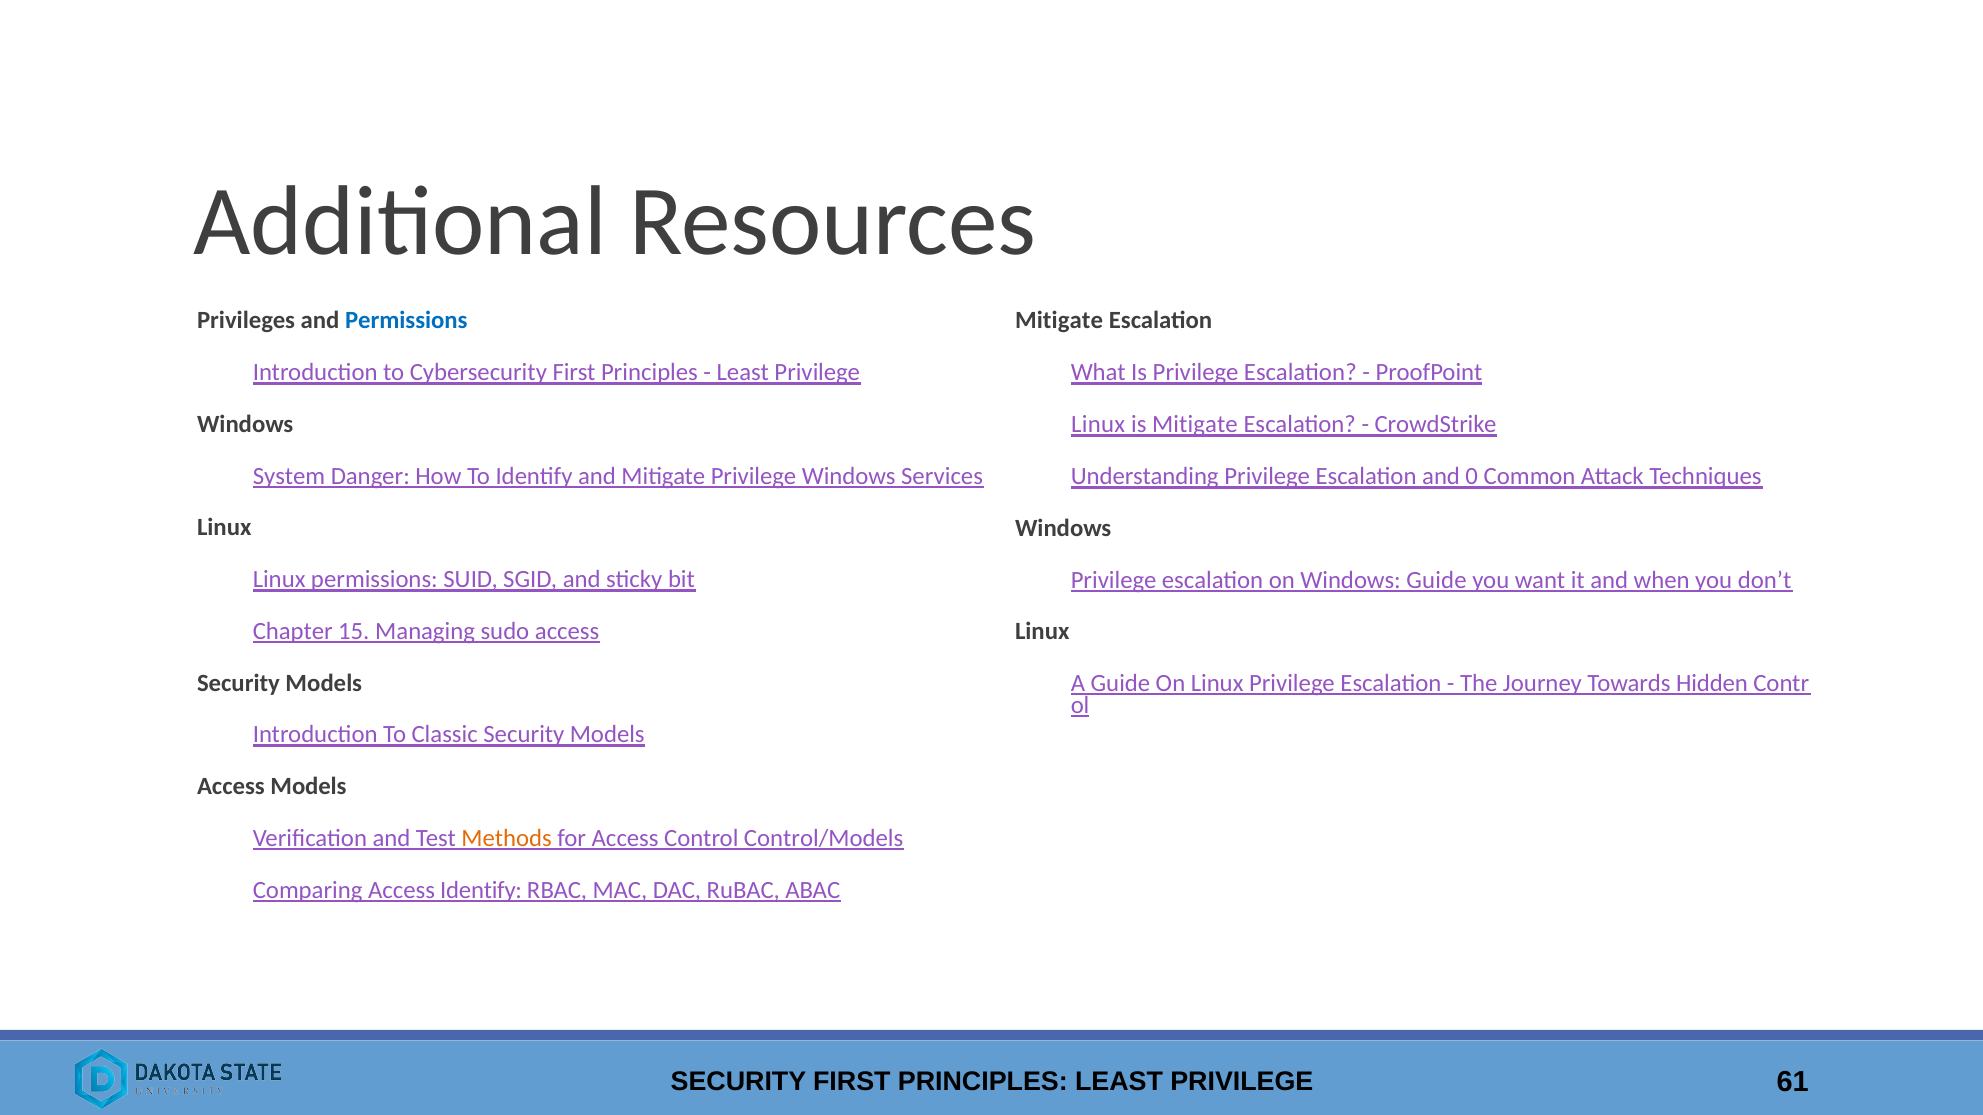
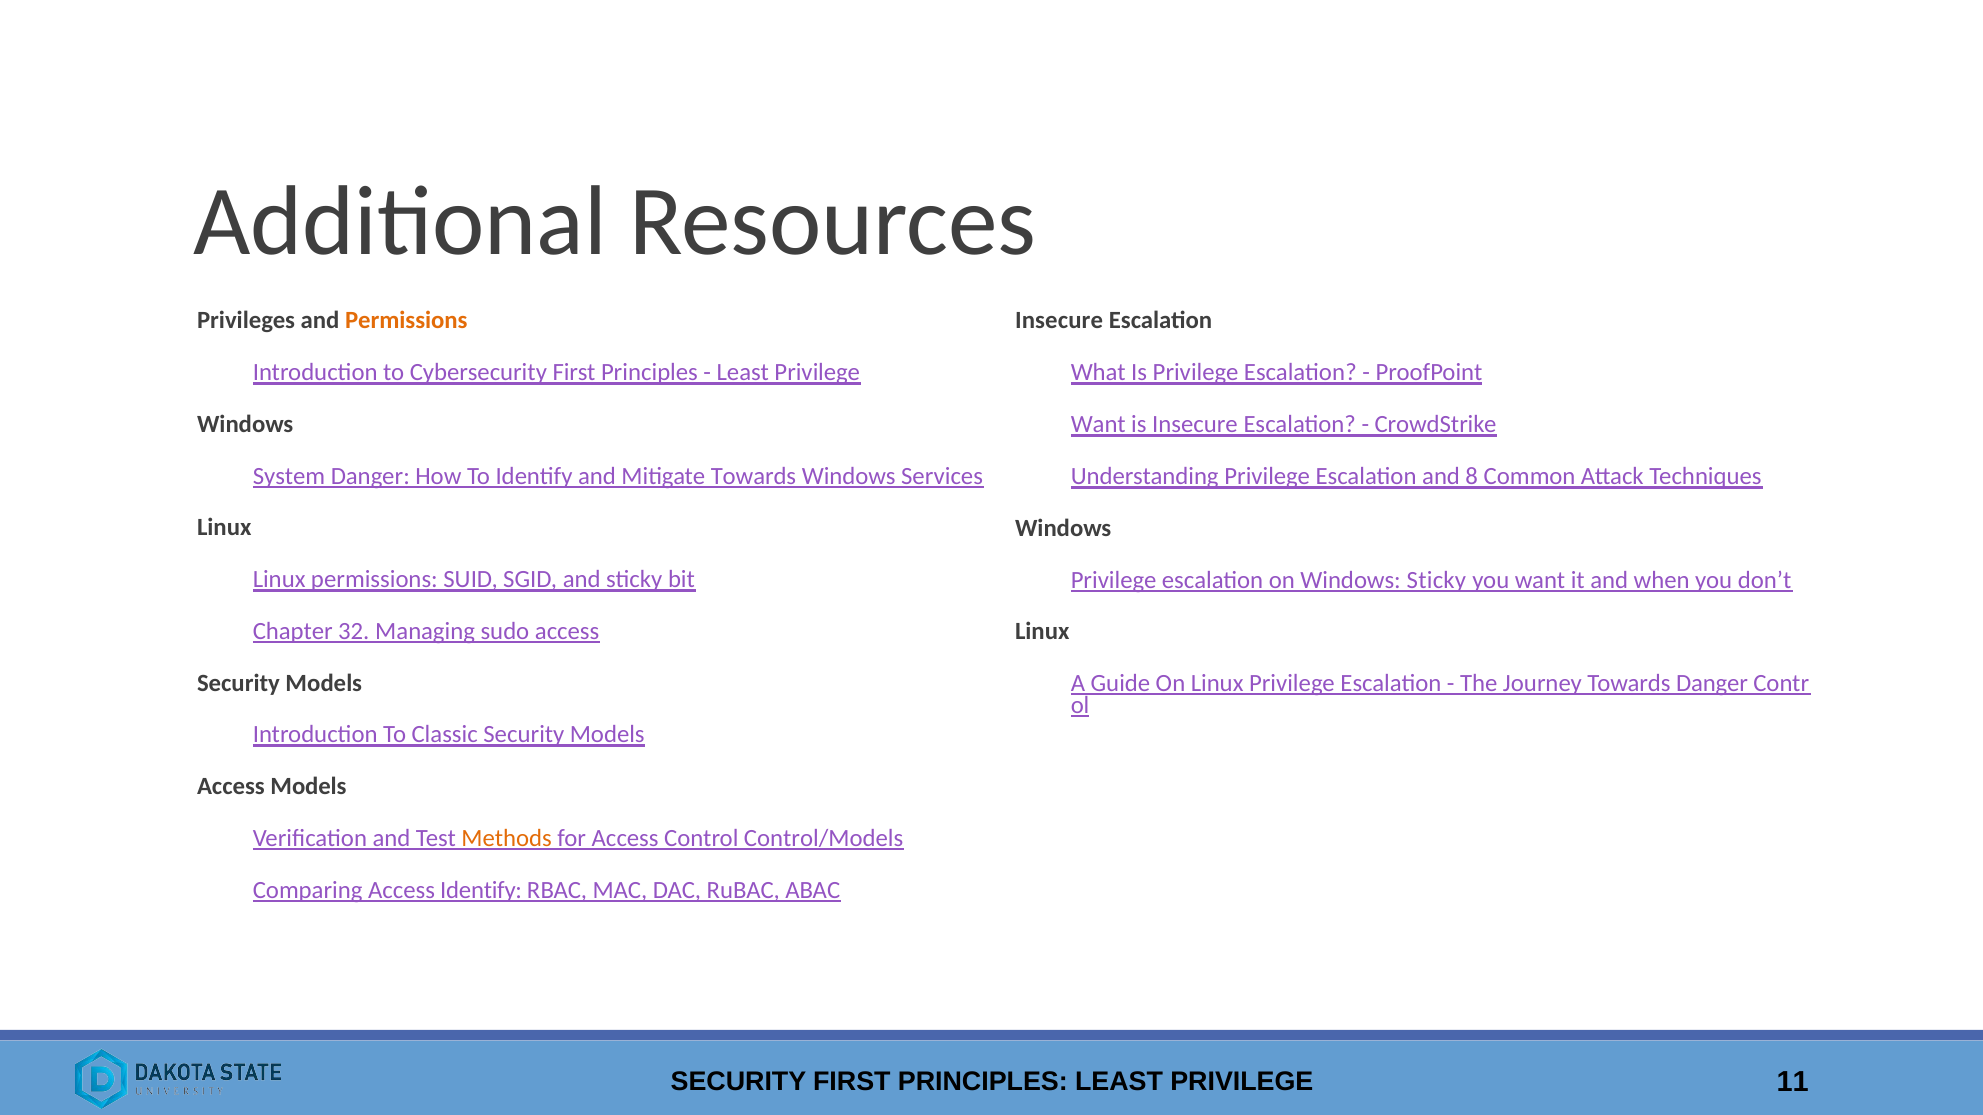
Permissions at (406, 321) colour: blue -> orange
Mitigate at (1059, 321): Mitigate -> Insecure
Linux at (1098, 425): Linux -> Want
is Mitigate: Mitigate -> Insecure
Mitigate Privilege: Privilege -> Towards
0: 0 -> 8
Windows Guide: Guide -> Sticky
15: 15 -> 32
Towards Hidden: Hidden -> Danger
61: 61 -> 11
